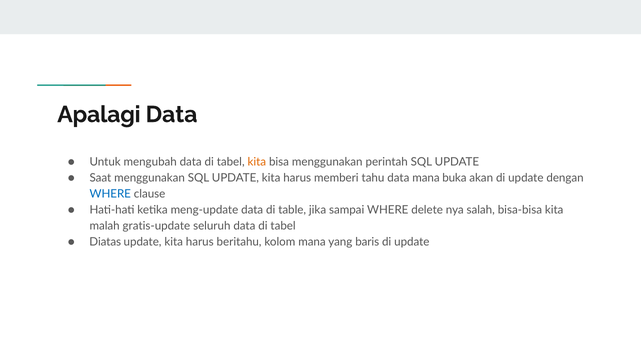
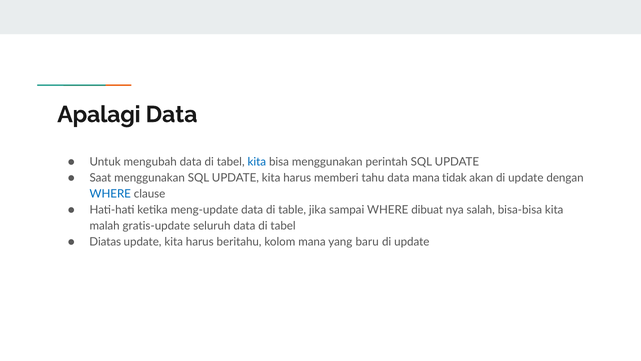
kita at (257, 162) colour: orange -> blue
buka: buka -> tidak
delete: delete -> dibuat
baris: baris -> baru
